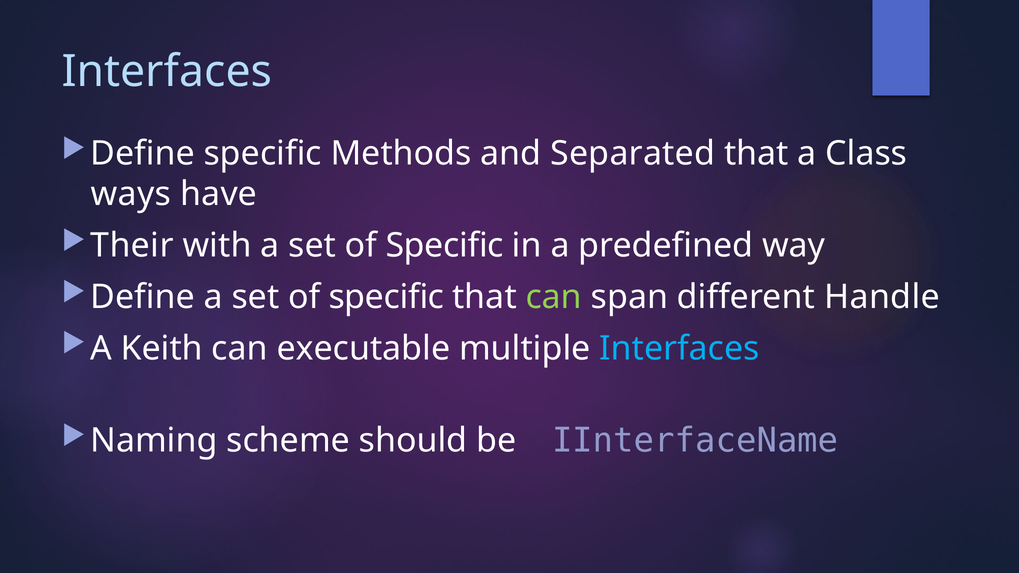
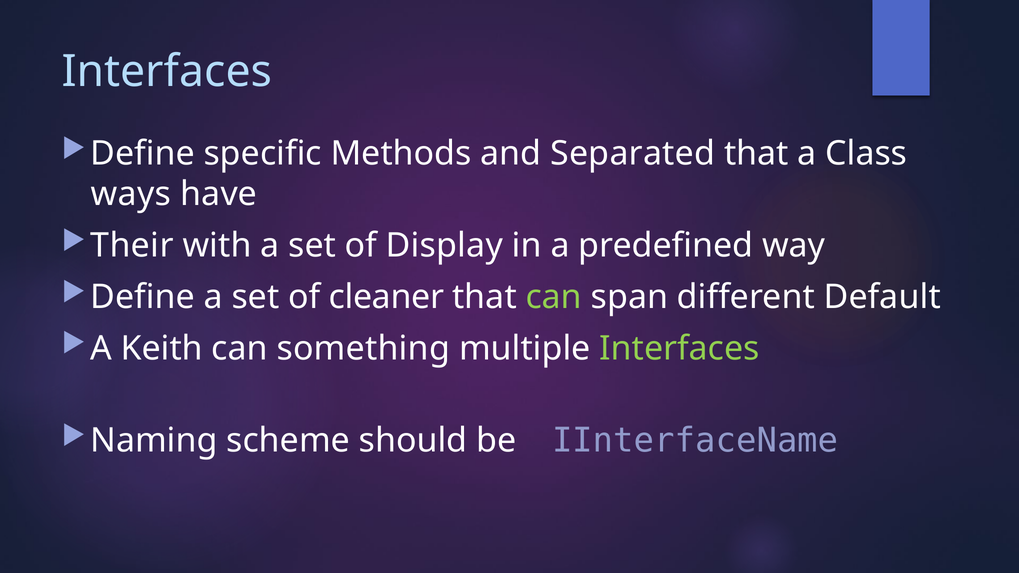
Specific at (445, 246): Specific -> Display
specific at (386, 297): specific -> cleaner
Handle: Handle -> Default
executable: executable -> something
Interfaces at (679, 349) colour: light blue -> light green
